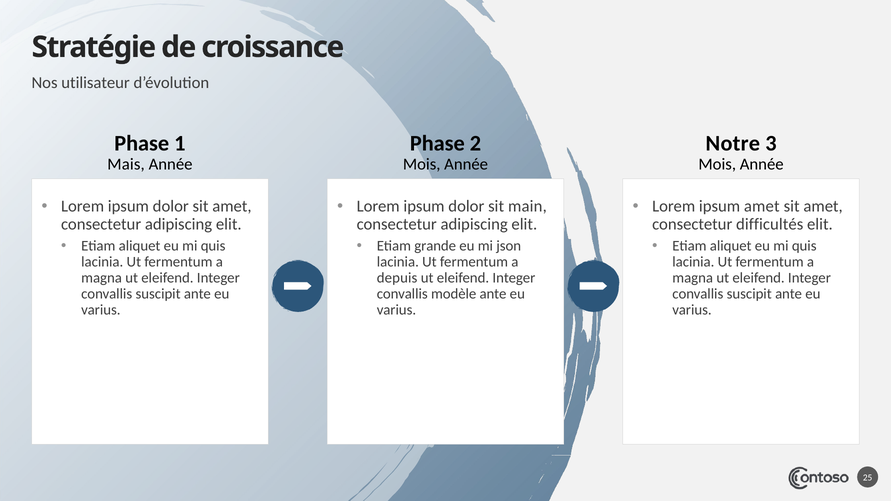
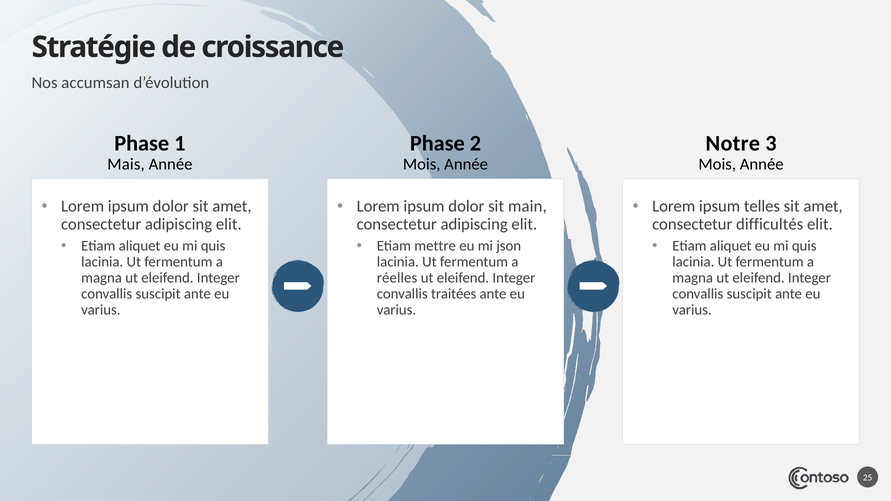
utilisateur: utilisateur -> accumsan
ipsum amet: amet -> telles
grande: grande -> mettre
depuis: depuis -> réelles
modèle: modèle -> traitées
